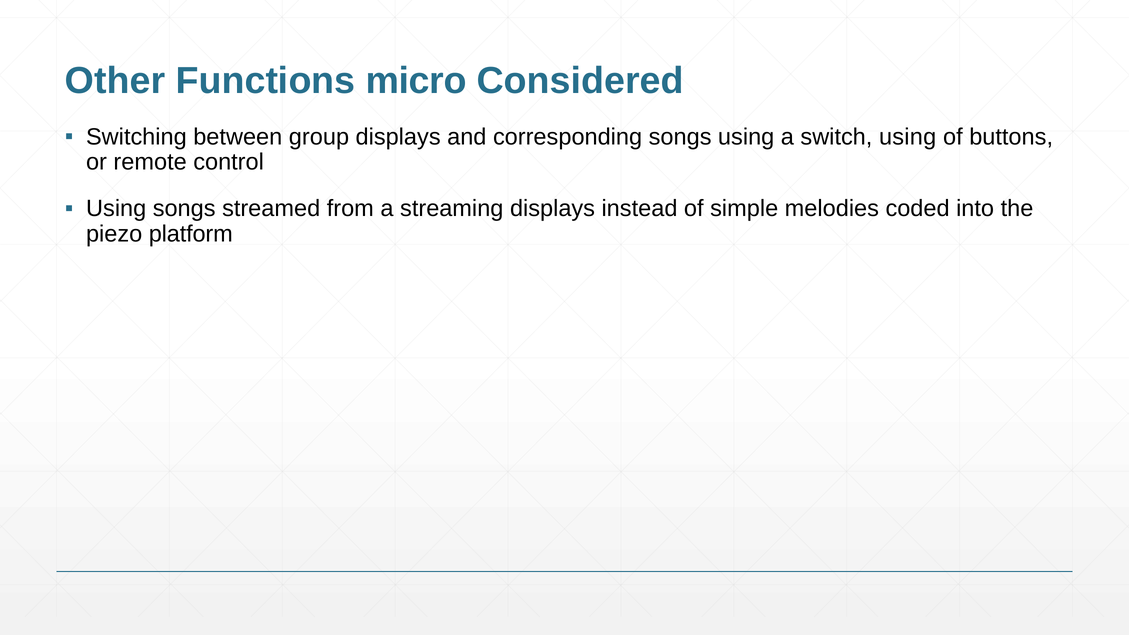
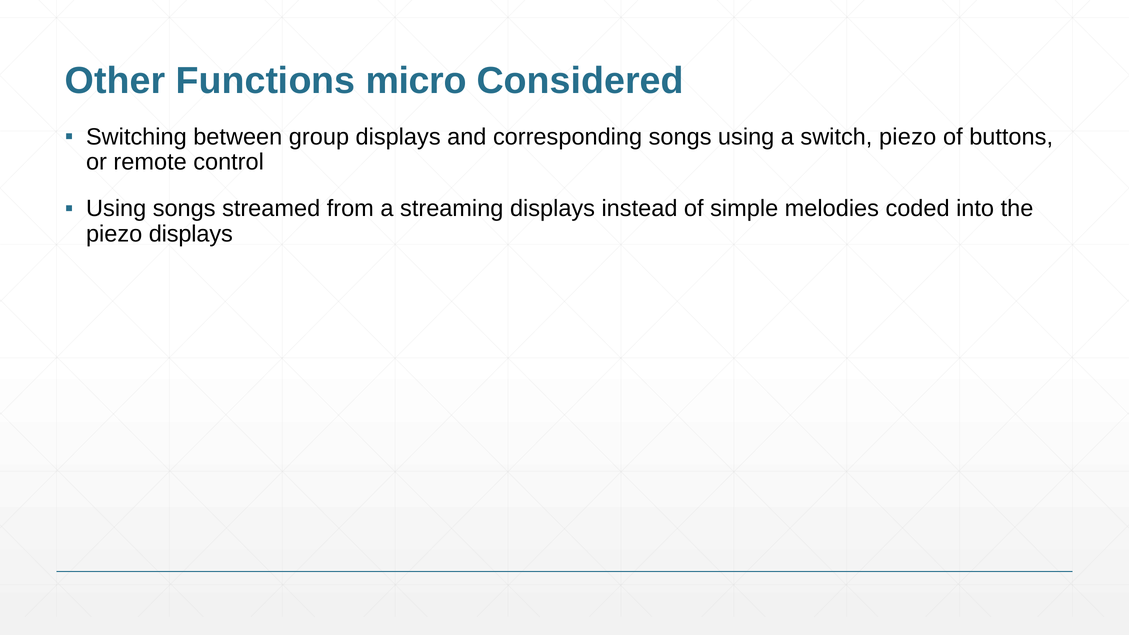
switch using: using -> piezo
piezo platform: platform -> displays
